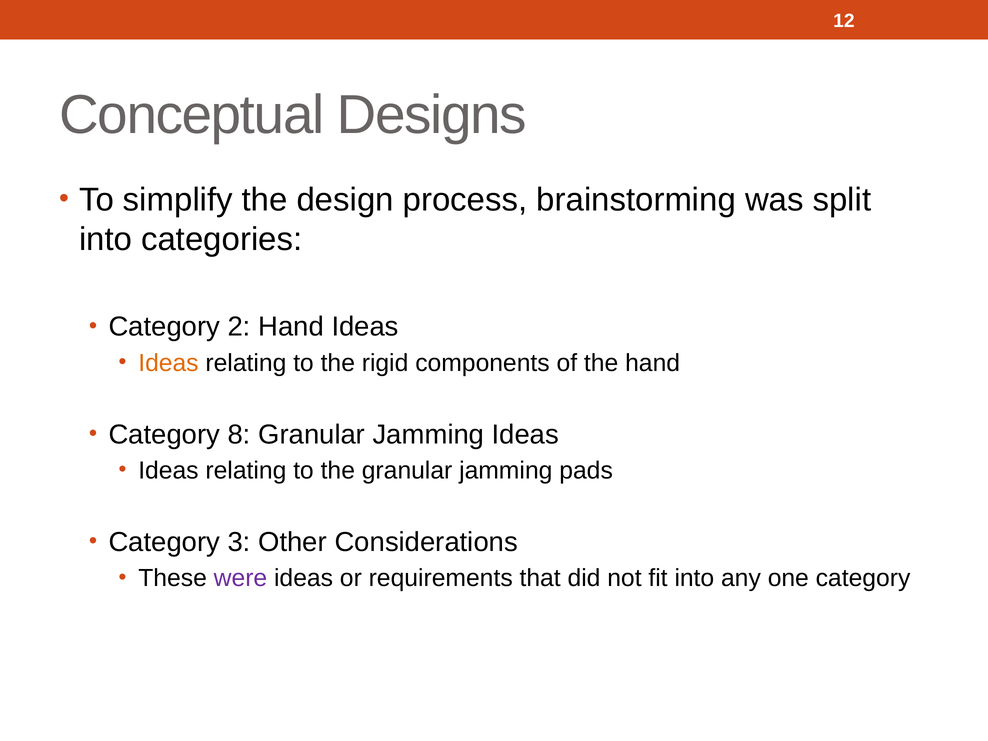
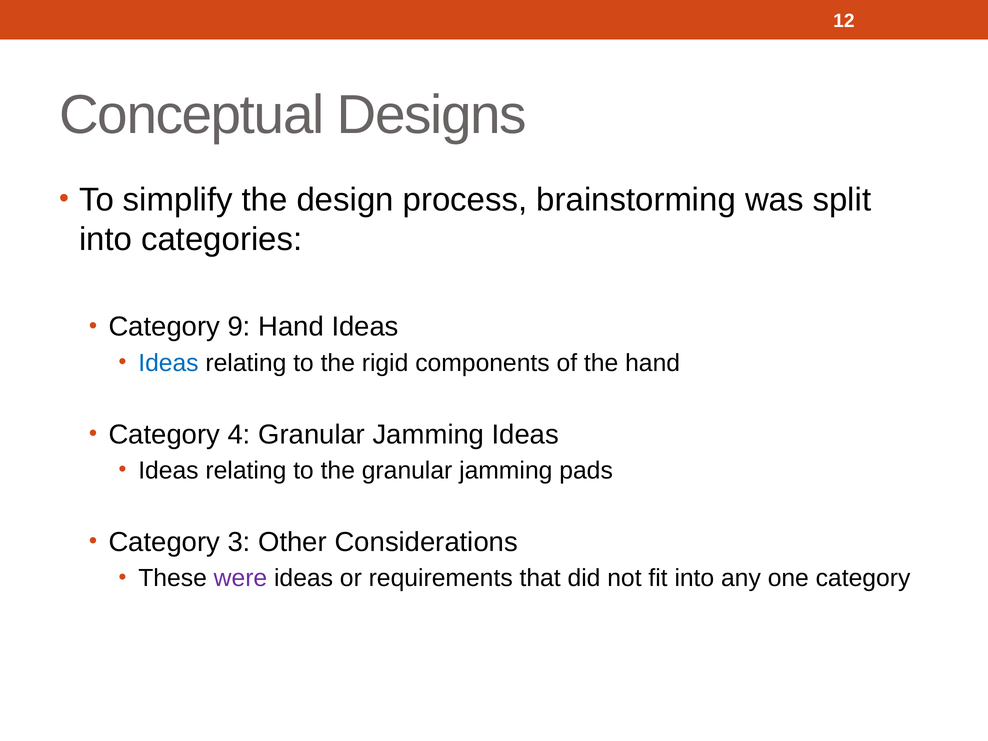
2: 2 -> 9
Ideas at (168, 363) colour: orange -> blue
8: 8 -> 4
